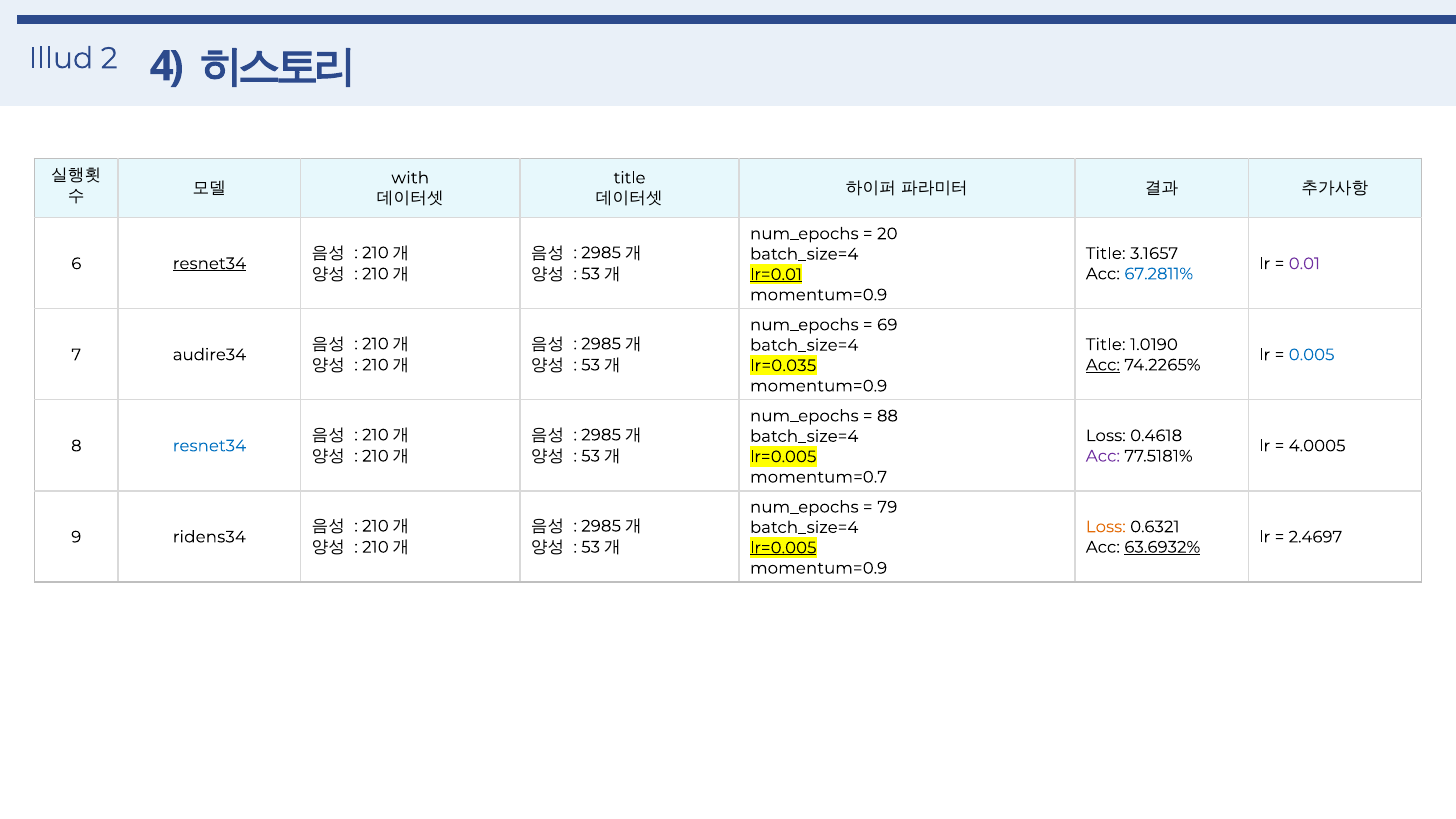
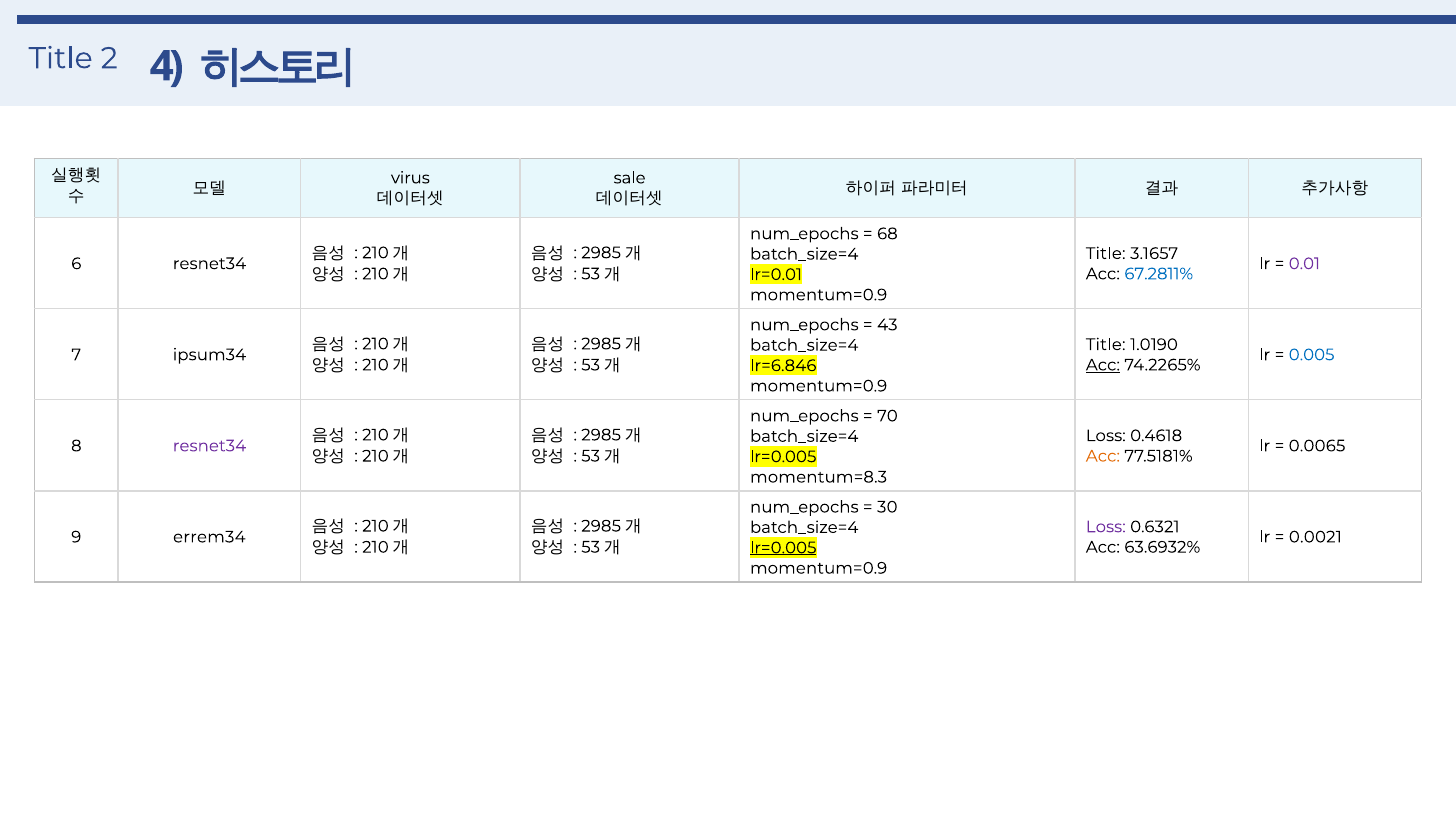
Illud at (61, 58): Illud -> Title
title at (630, 178): title -> sale
with: with -> virus
20: 20 -> 68
resnet34 at (209, 264) underline: present -> none
lr=0.01 underline: present -> none
69: 69 -> 43
audire34: audire34 -> ipsum34
lr=0.035: lr=0.035 -> lr=6.846
88: 88 -> 70
resnet34 at (209, 446) colour: blue -> purple
4.0005: 4.0005 -> 0.0065
Acc at (1103, 456) colour: purple -> orange
momentum=0.7: momentum=0.7 -> momentum=8.3
79: 79 -> 30
Loss at (1106, 527) colour: orange -> purple
ridens34: ridens34 -> errem34
2.4697: 2.4697 -> 0.0021
63.6932% underline: present -> none
